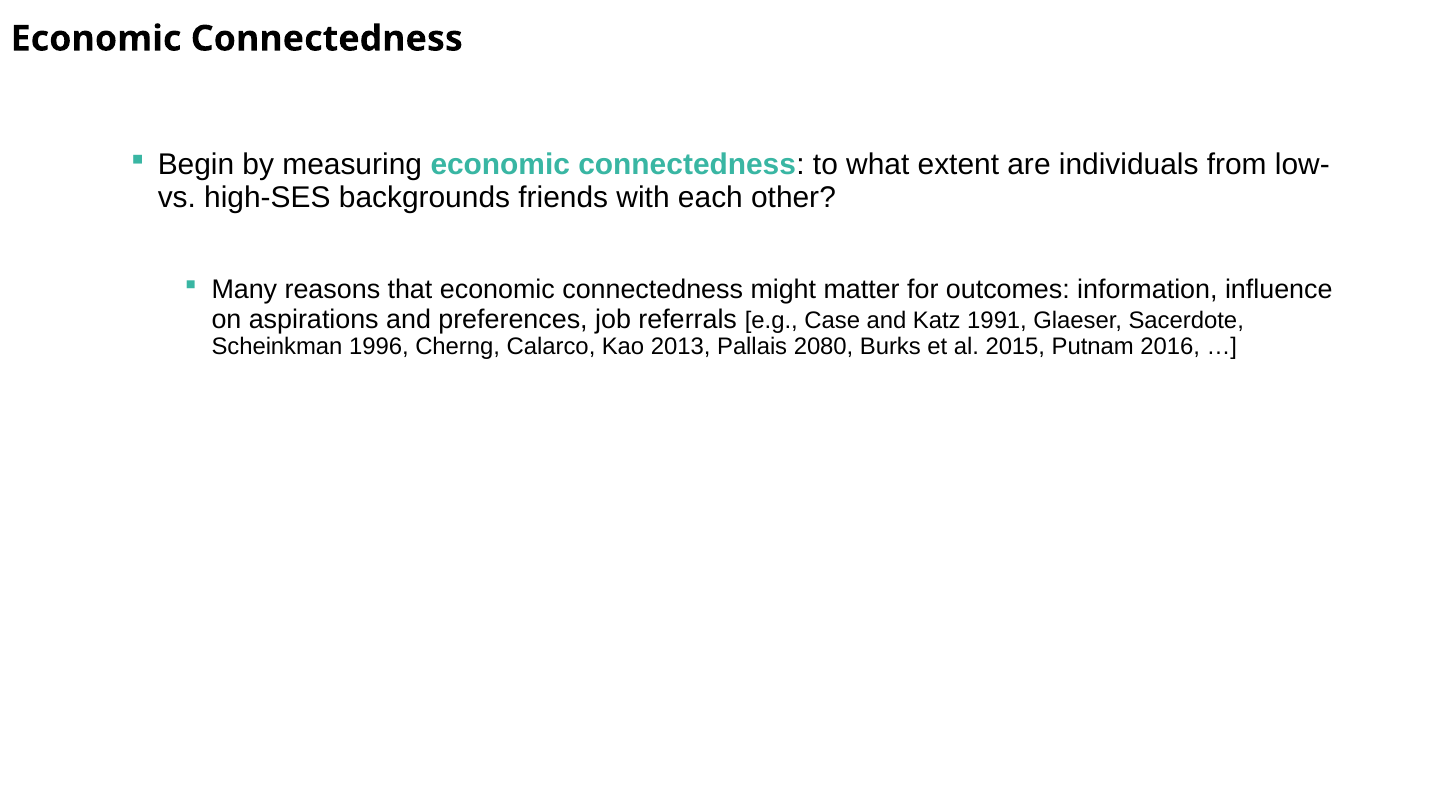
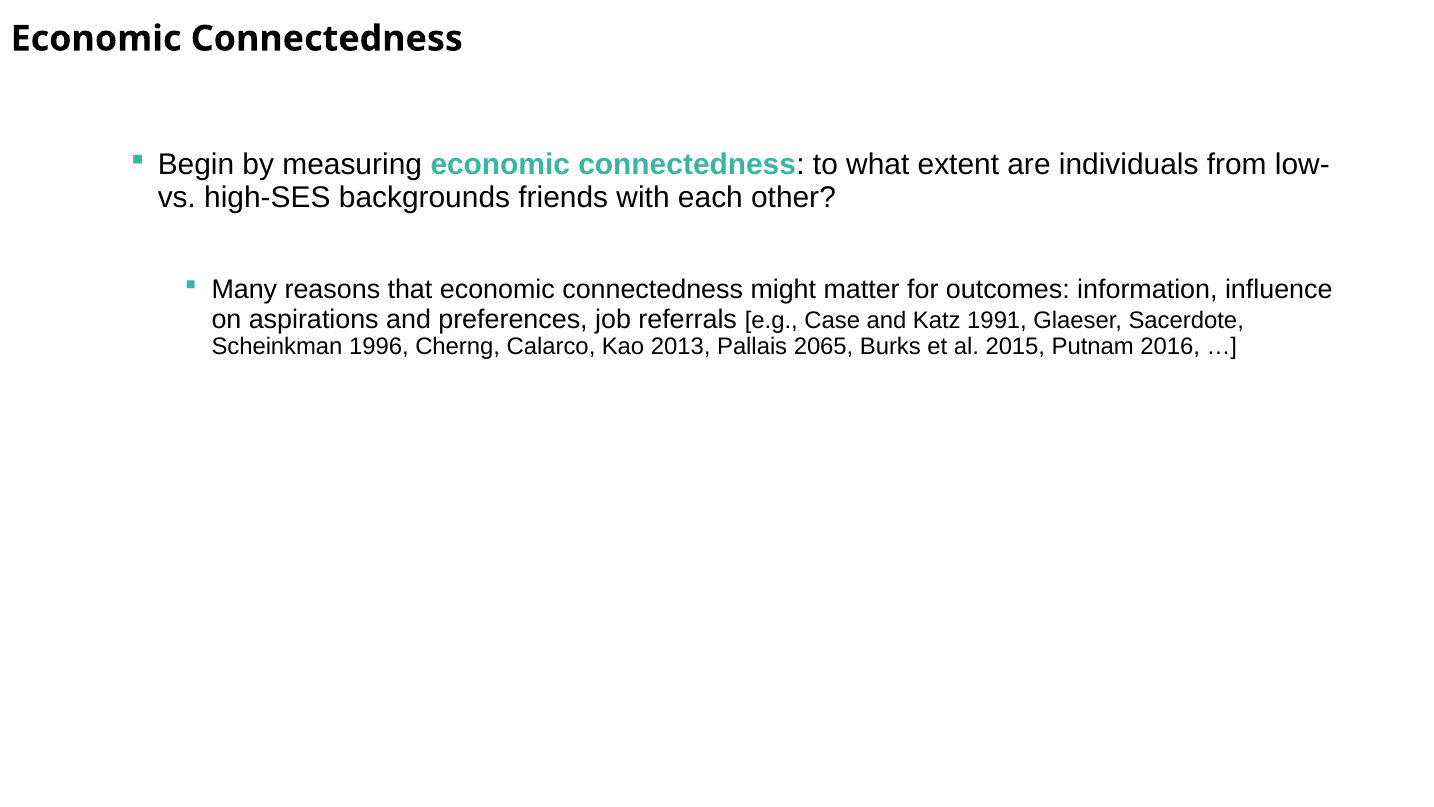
2080: 2080 -> 2065
